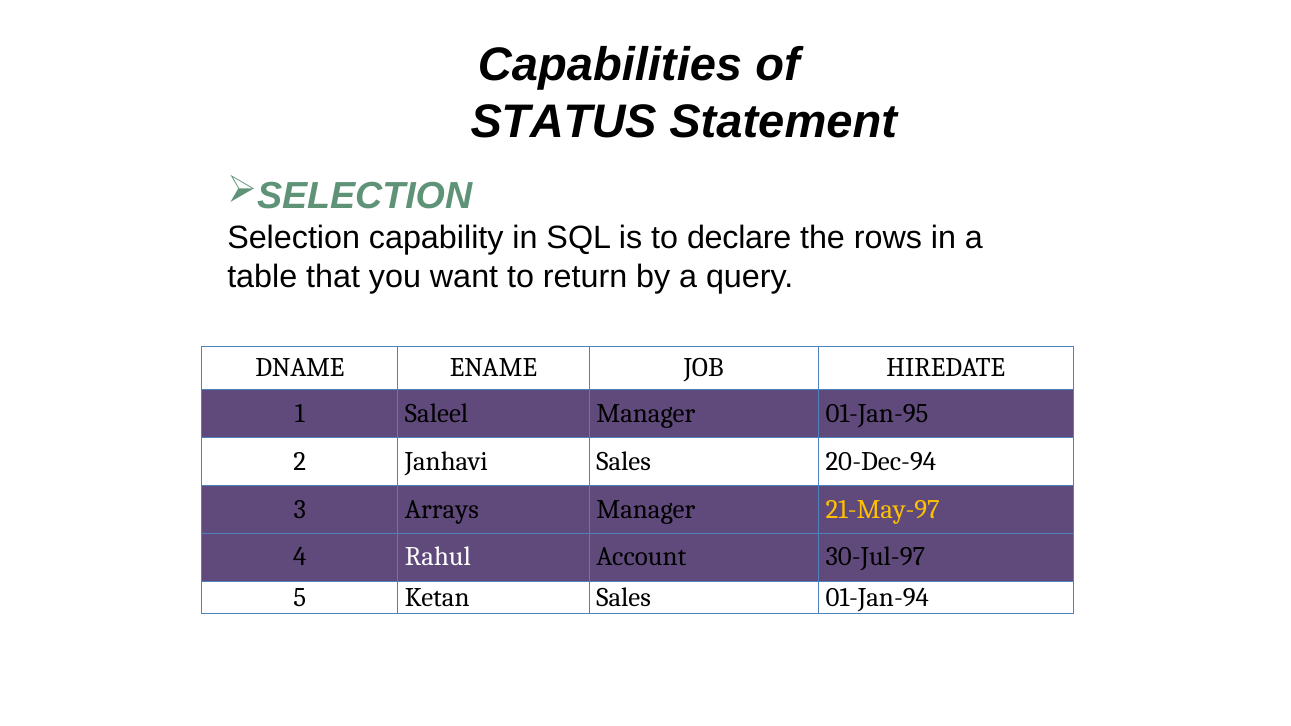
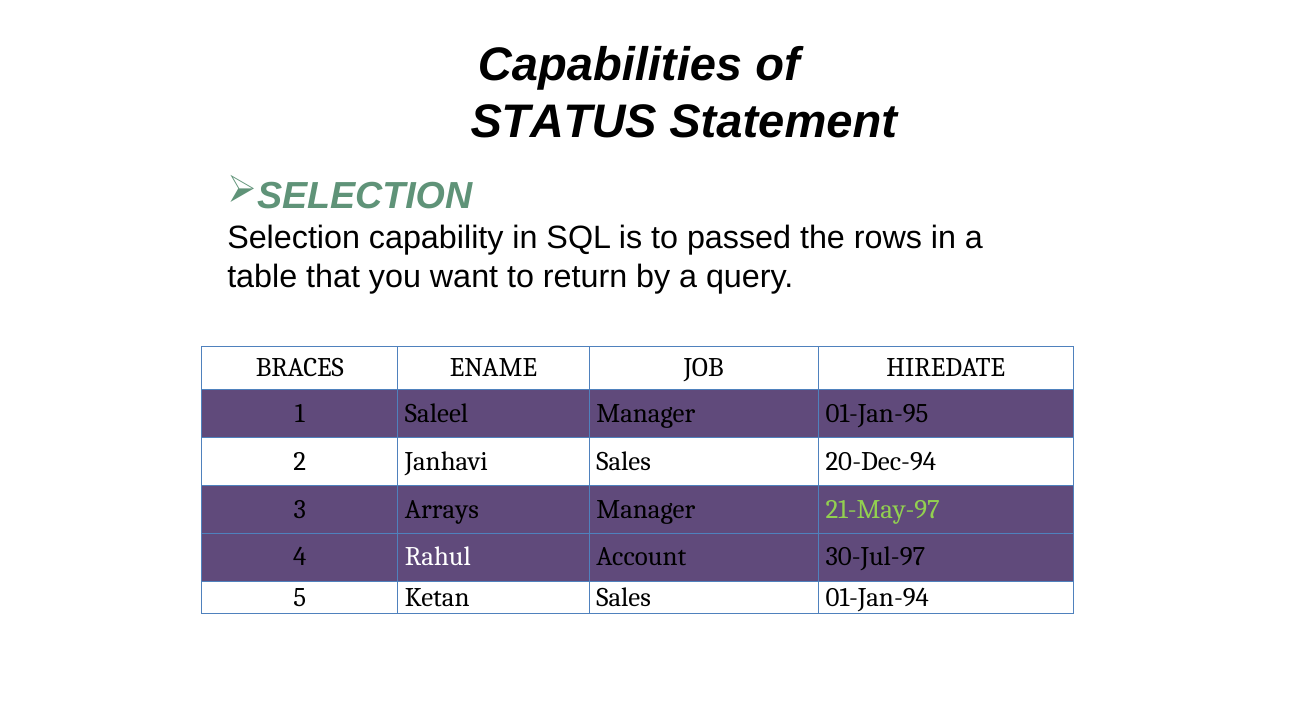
declare: declare -> passed
DNAME: DNAME -> BRACES
21-May-97 colour: yellow -> light green
